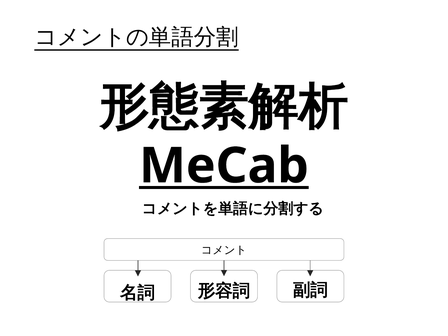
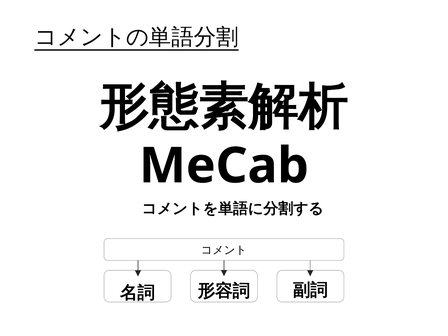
MeCab underline: present -> none
